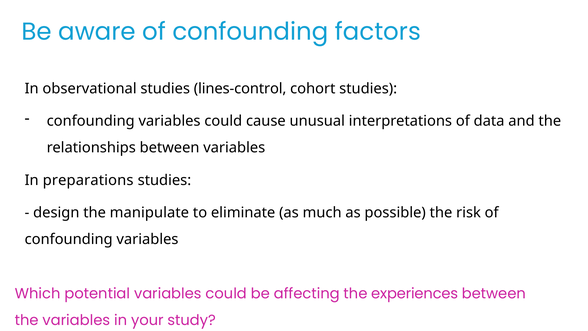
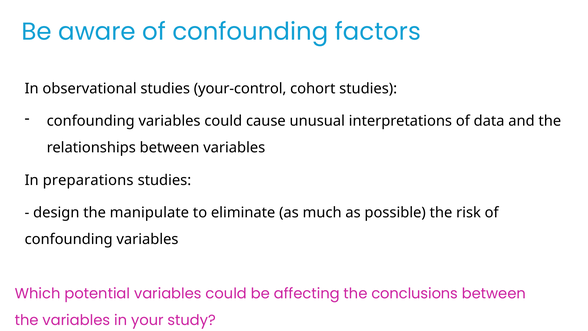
lines-control: lines-control -> your-control
experiences: experiences -> conclusions
